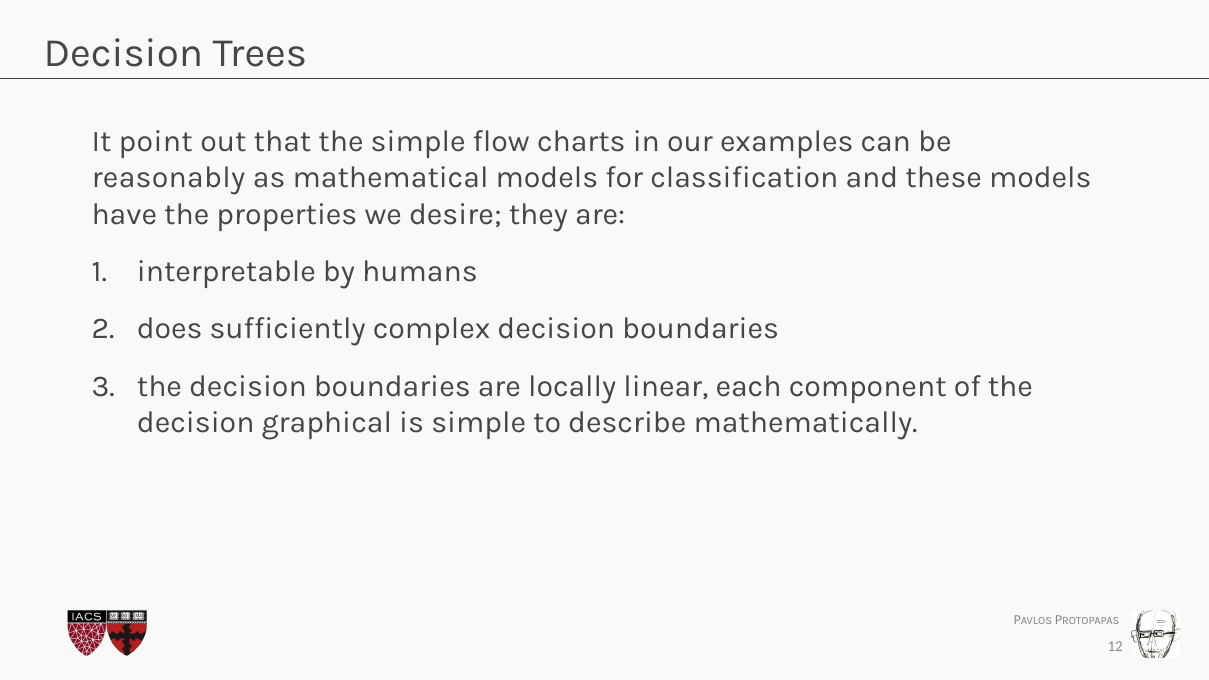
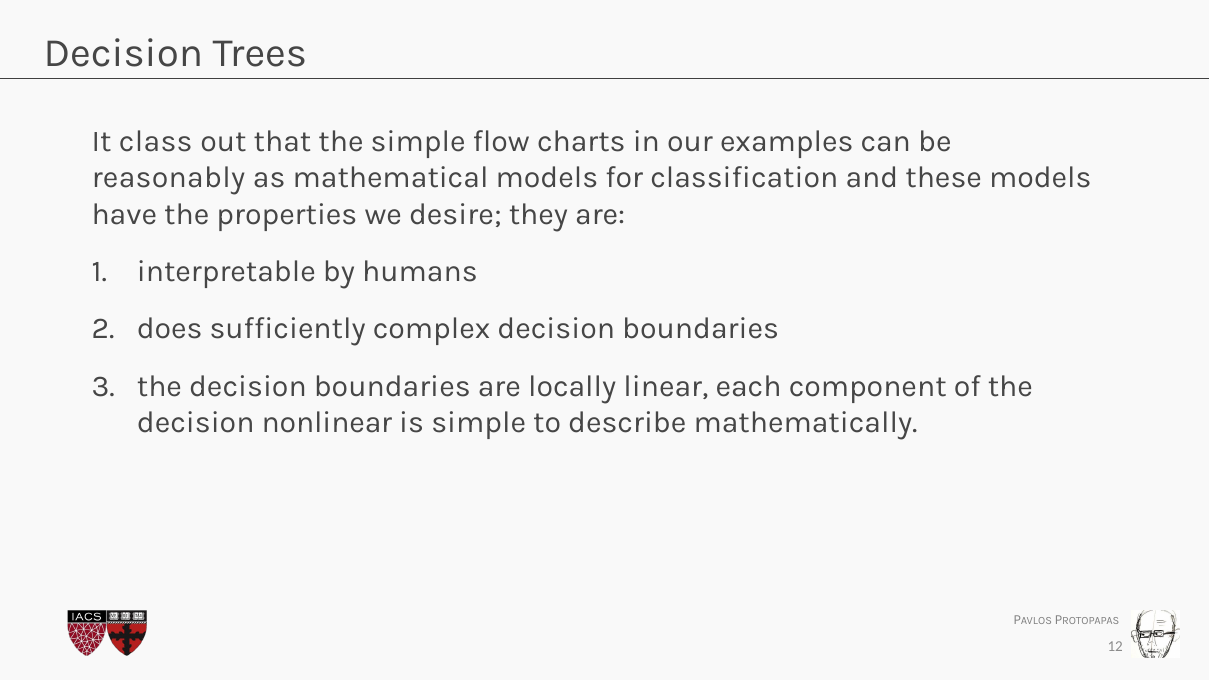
point: point -> class
graphical: graphical -> nonlinear
